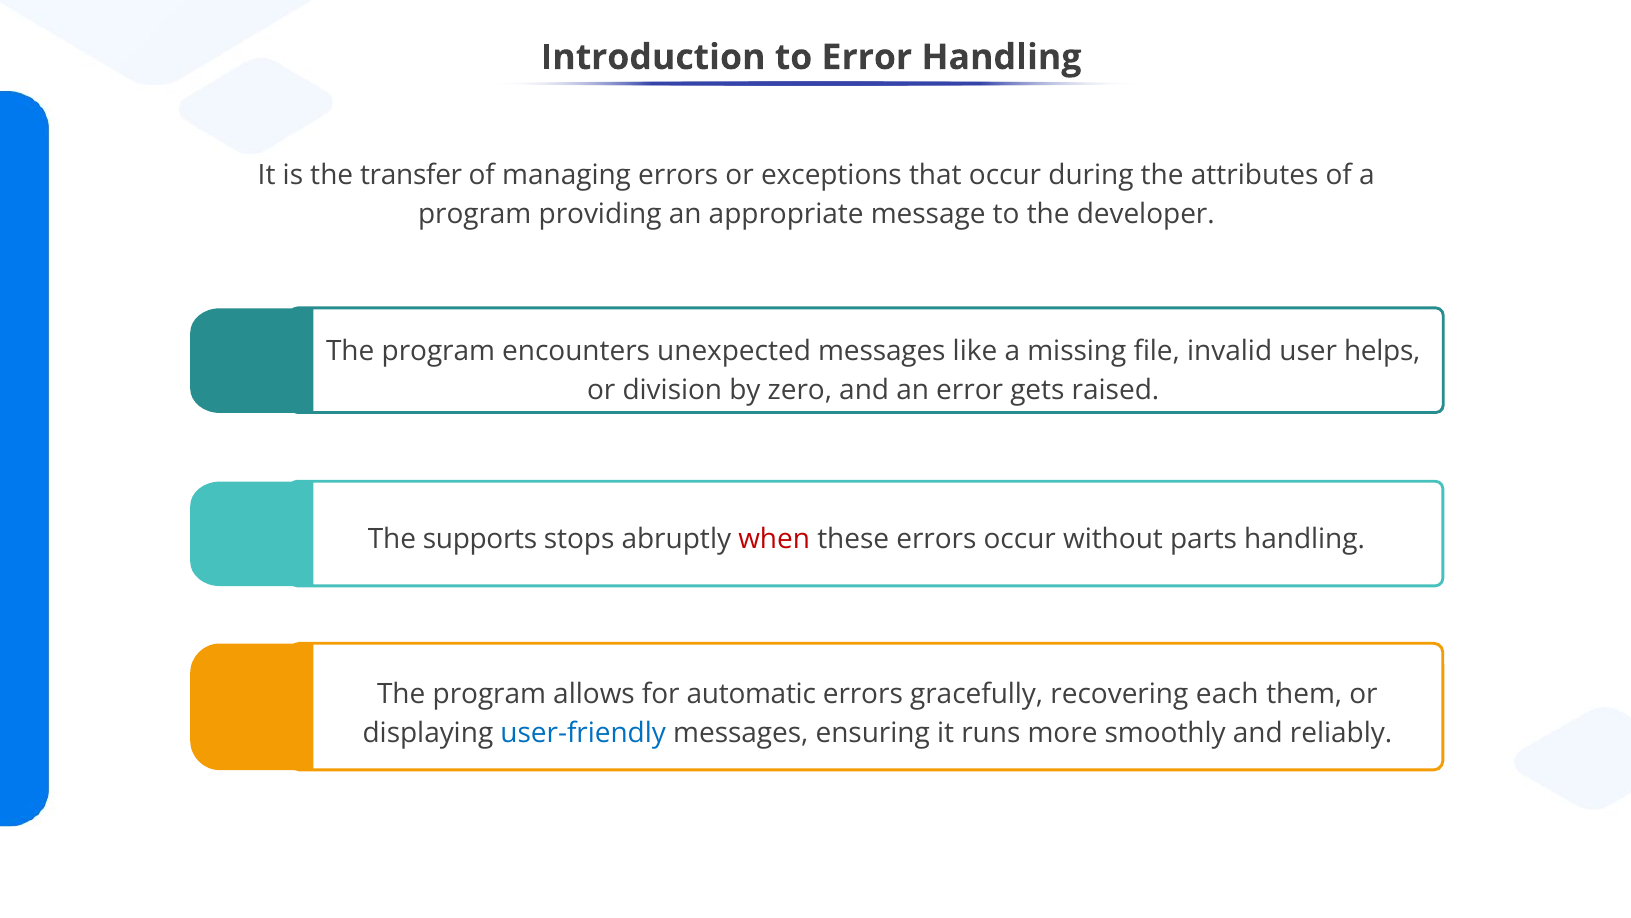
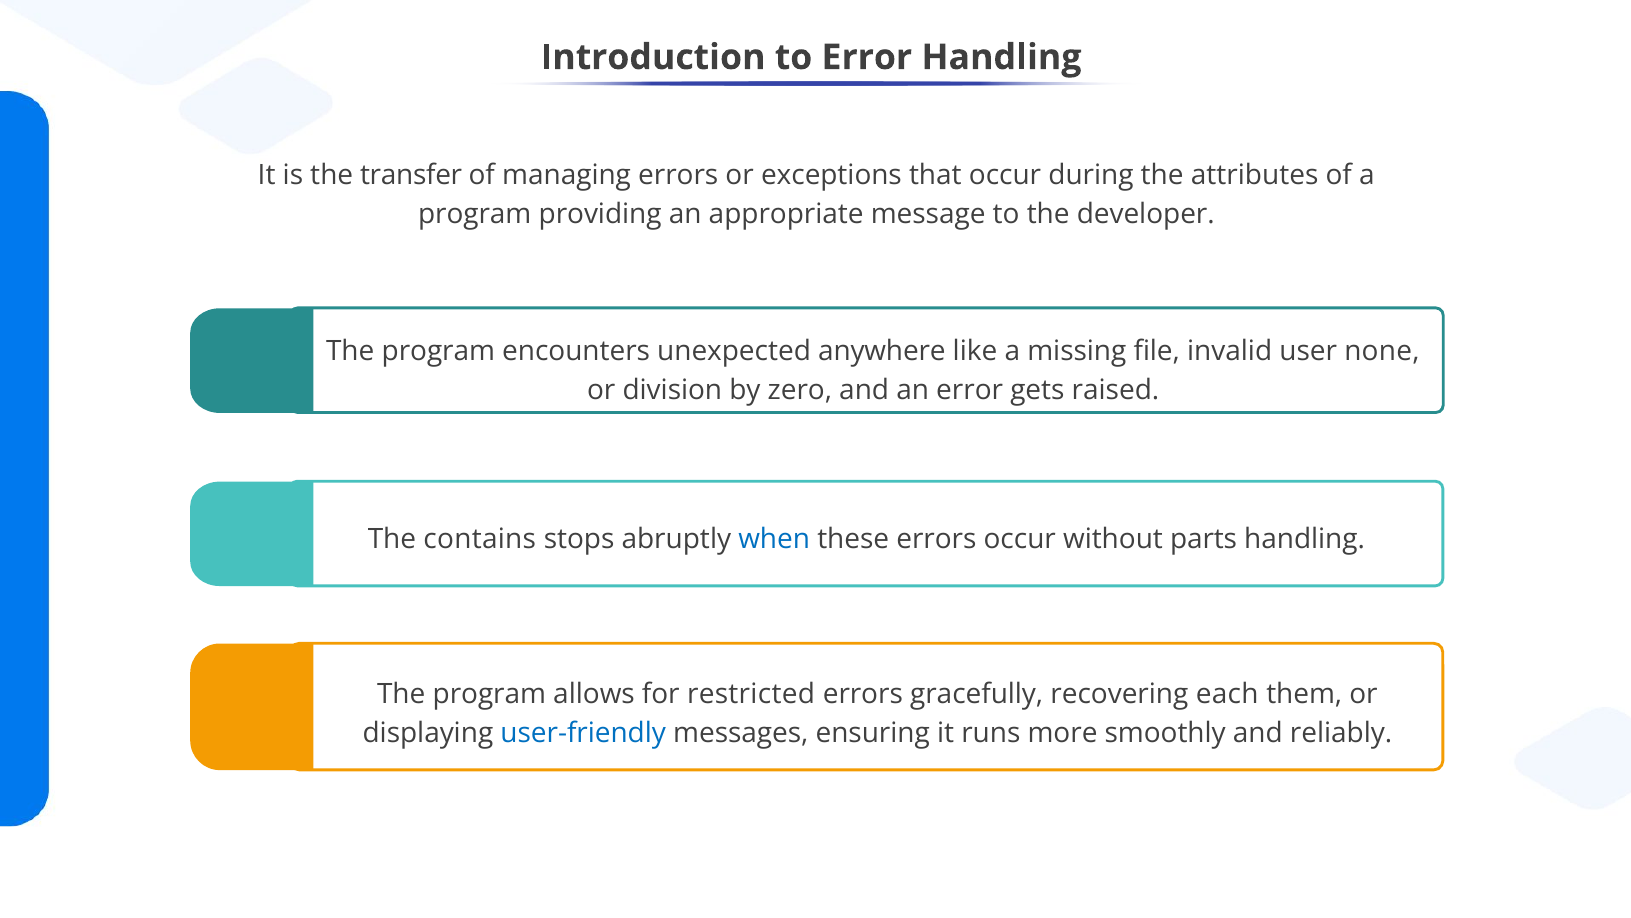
unexpected messages: messages -> anywhere
helps: helps -> none
supports: supports -> contains
when colour: red -> blue
automatic: automatic -> restricted
